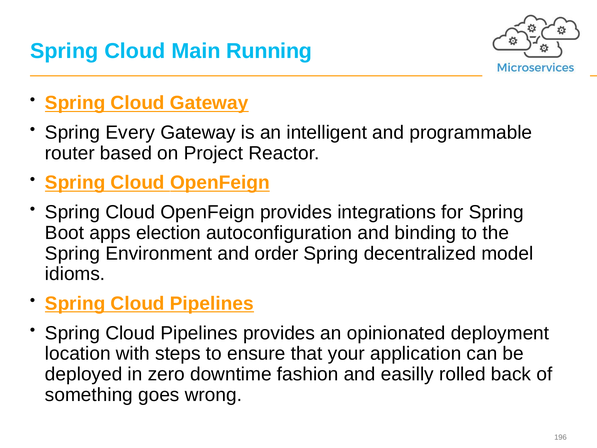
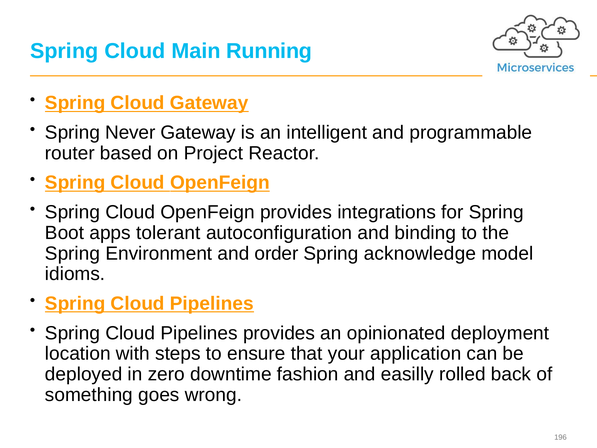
Every: Every -> Never
election: election -> tolerant
decentralized: decentralized -> acknowledge
